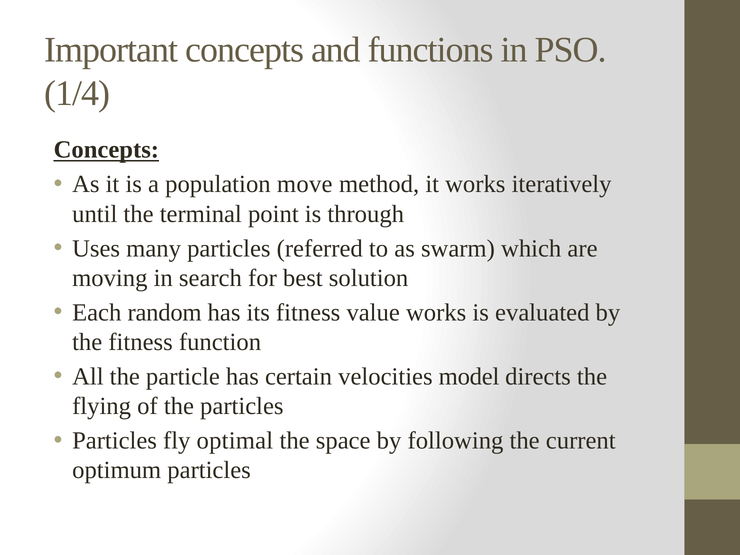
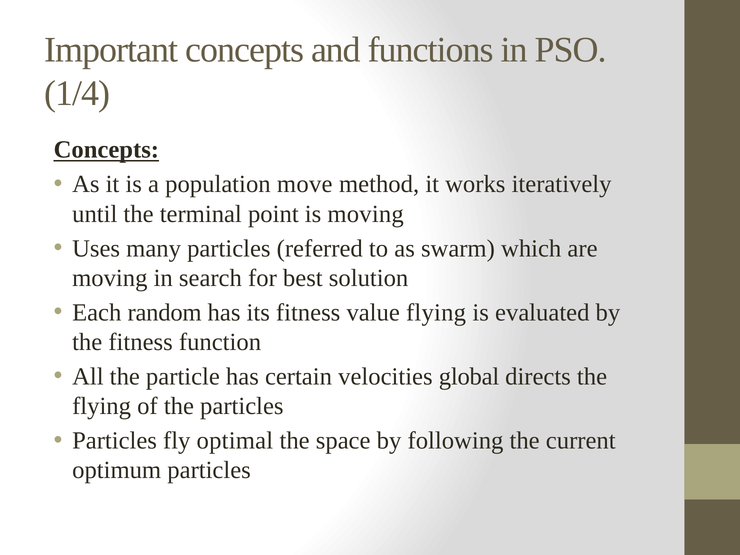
is through: through -> moving
value works: works -> flying
model: model -> global
